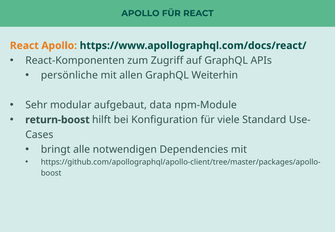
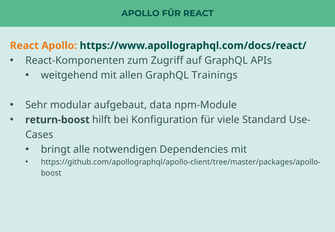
persönliche: persönliche -> weitgehend
Weiterhin: Weiterhin -> Trainings
